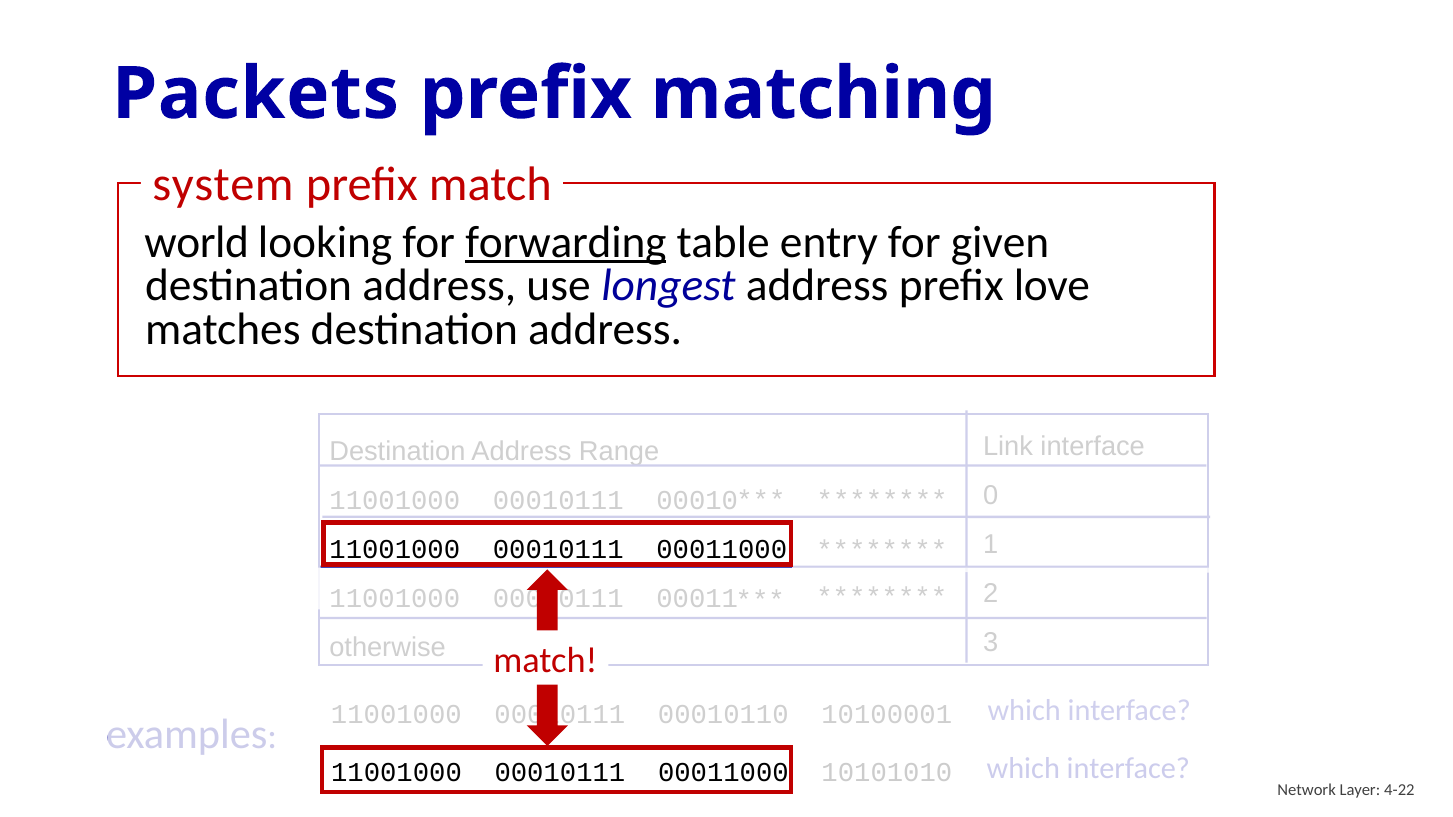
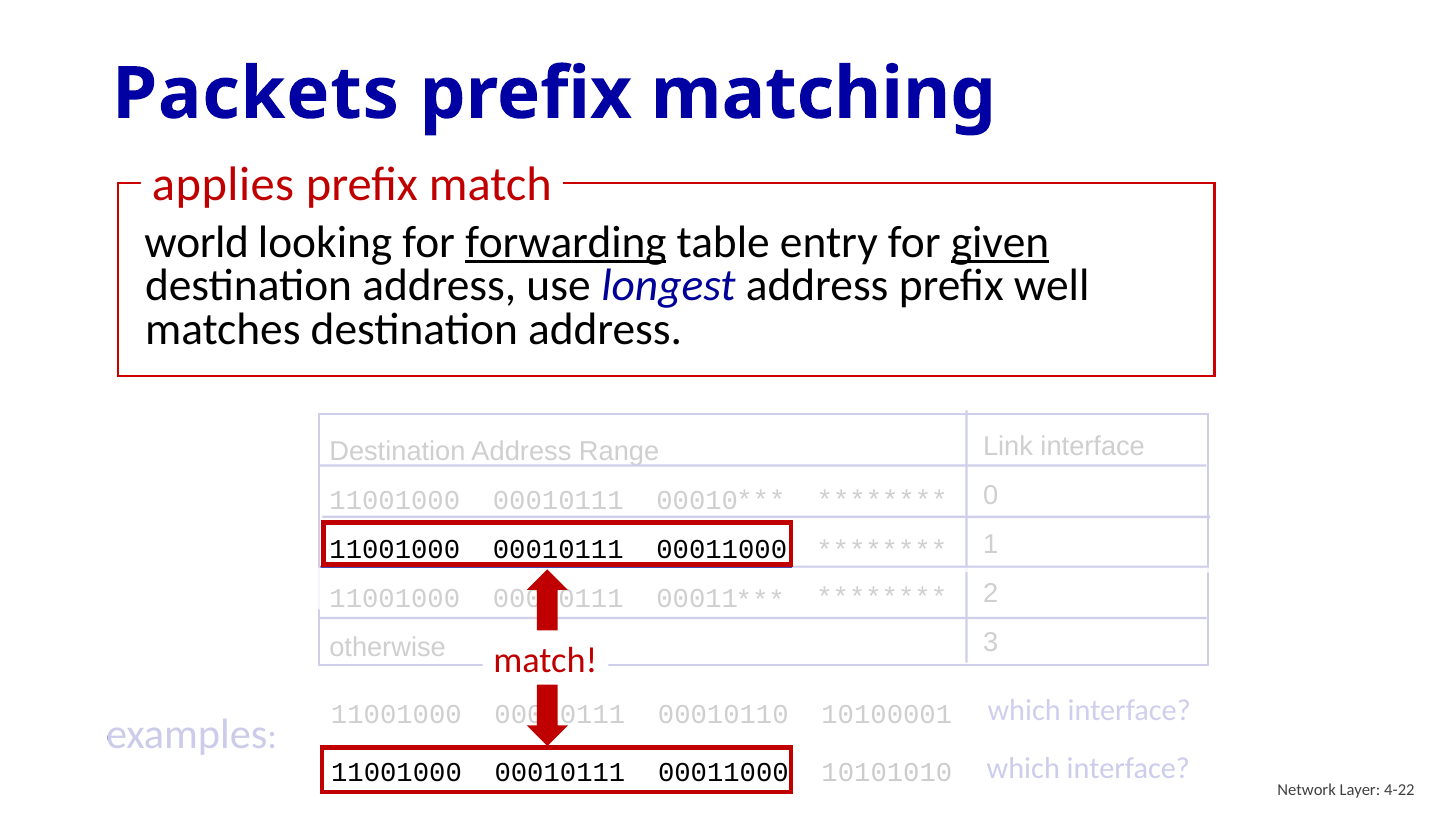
system: system -> applies
given underline: none -> present
love: love -> well
